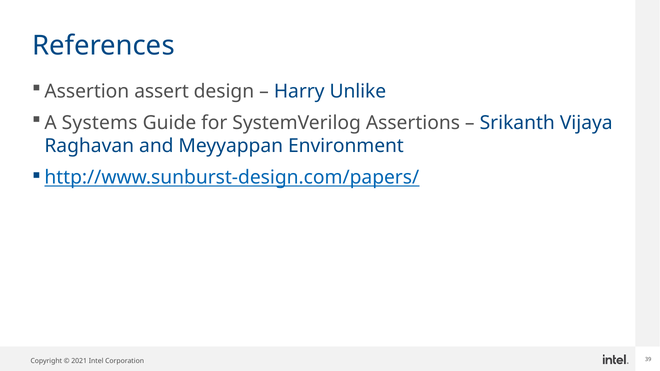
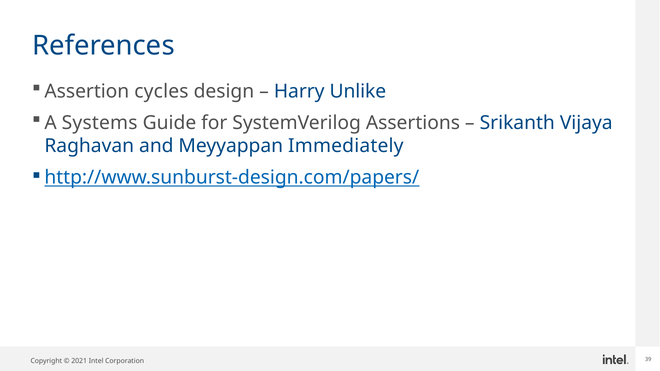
assert: assert -> cycles
Environment: Environment -> Immediately
